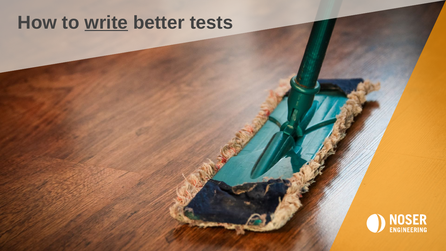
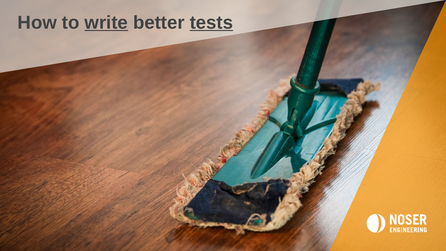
tests underline: none -> present
